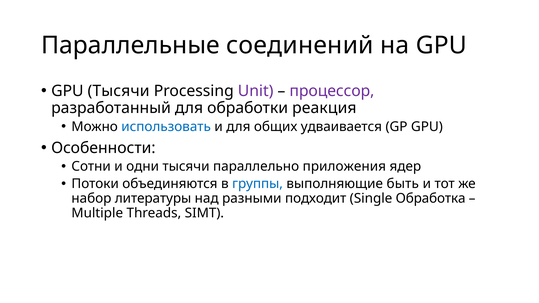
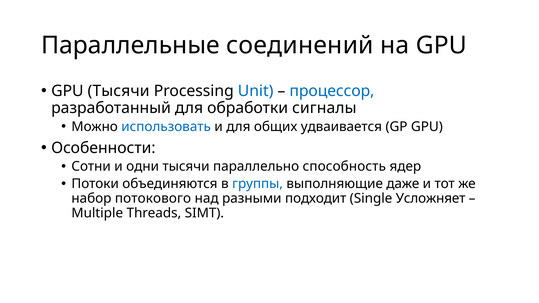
Unit colour: purple -> blue
процессор colour: purple -> blue
реакция: реакция -> сигналы
приложения: приложения -> способность
быть: быть -> даже
литературы: литературы -> потокового
Обработка: Обработка -> Усложняет
